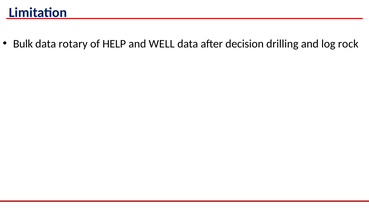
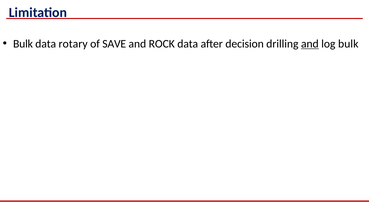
HELP: HELP -> SAVE
WELL: WELL -> ROCK
and at (310, 44) underline: none -> present
log rock: rock -> bulk
